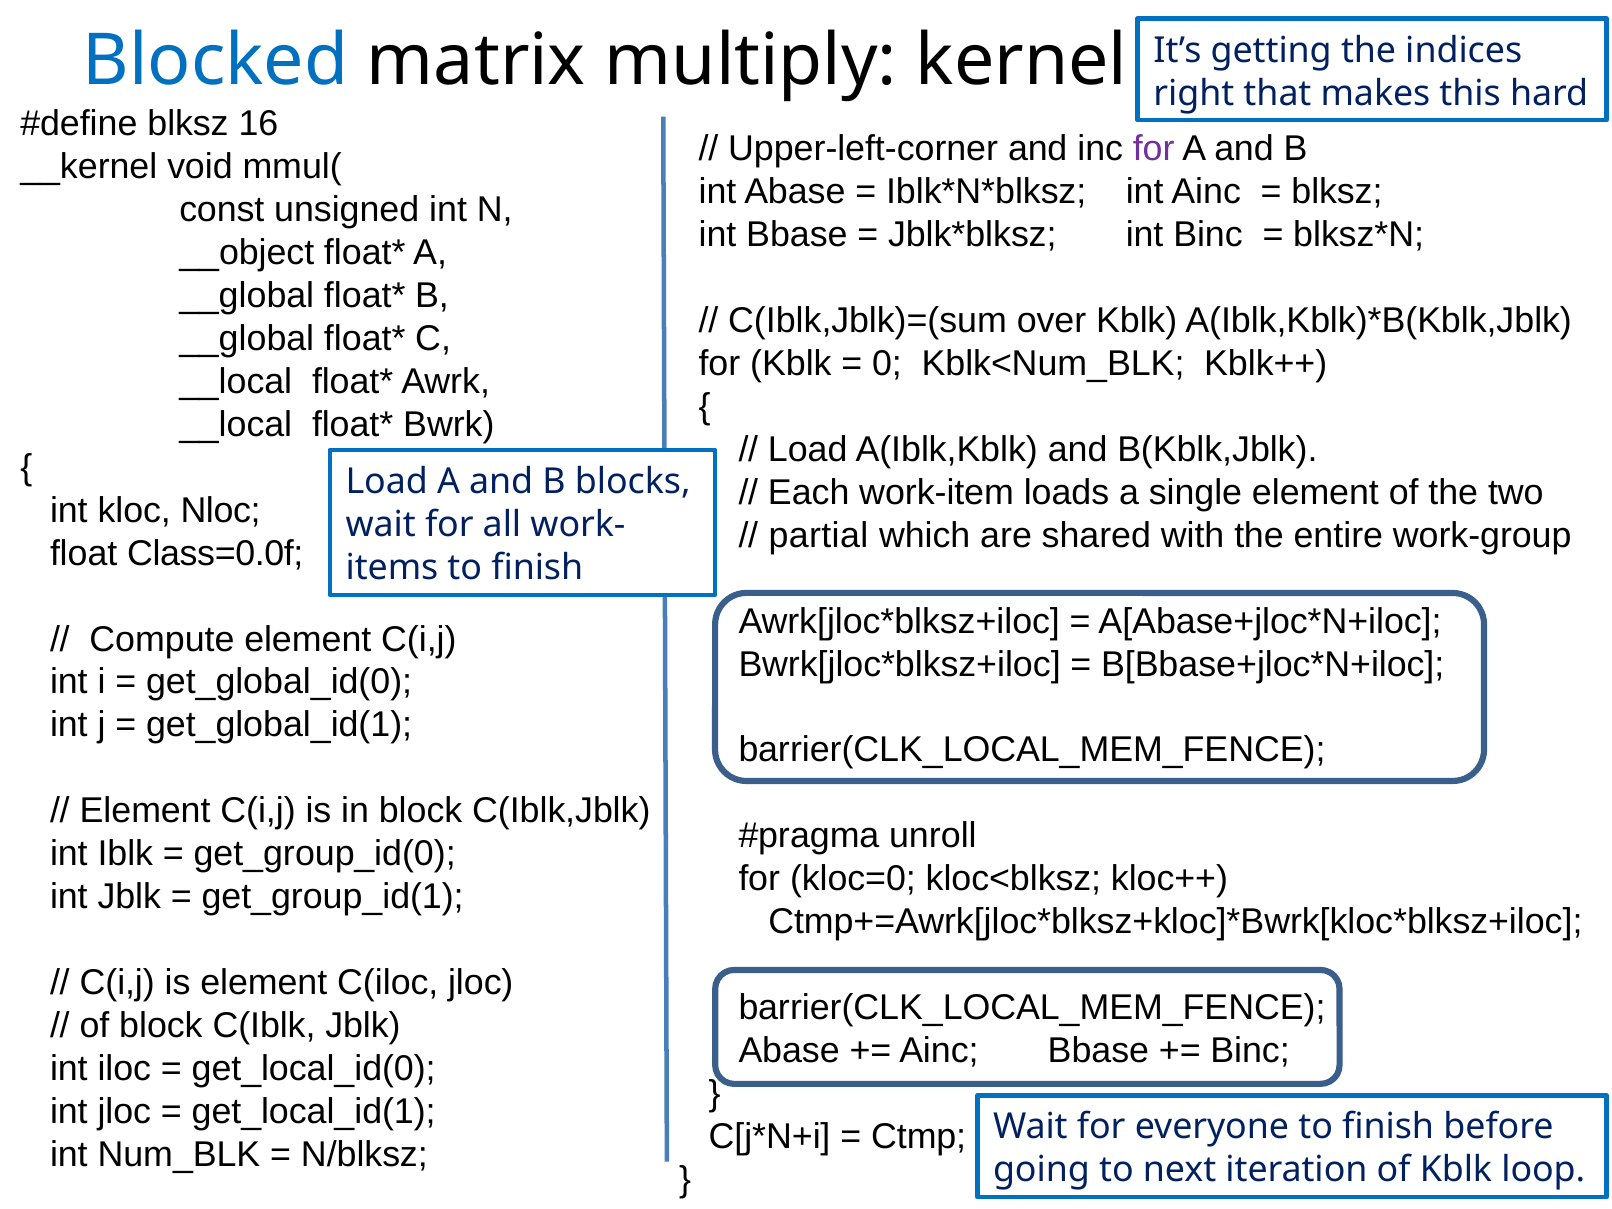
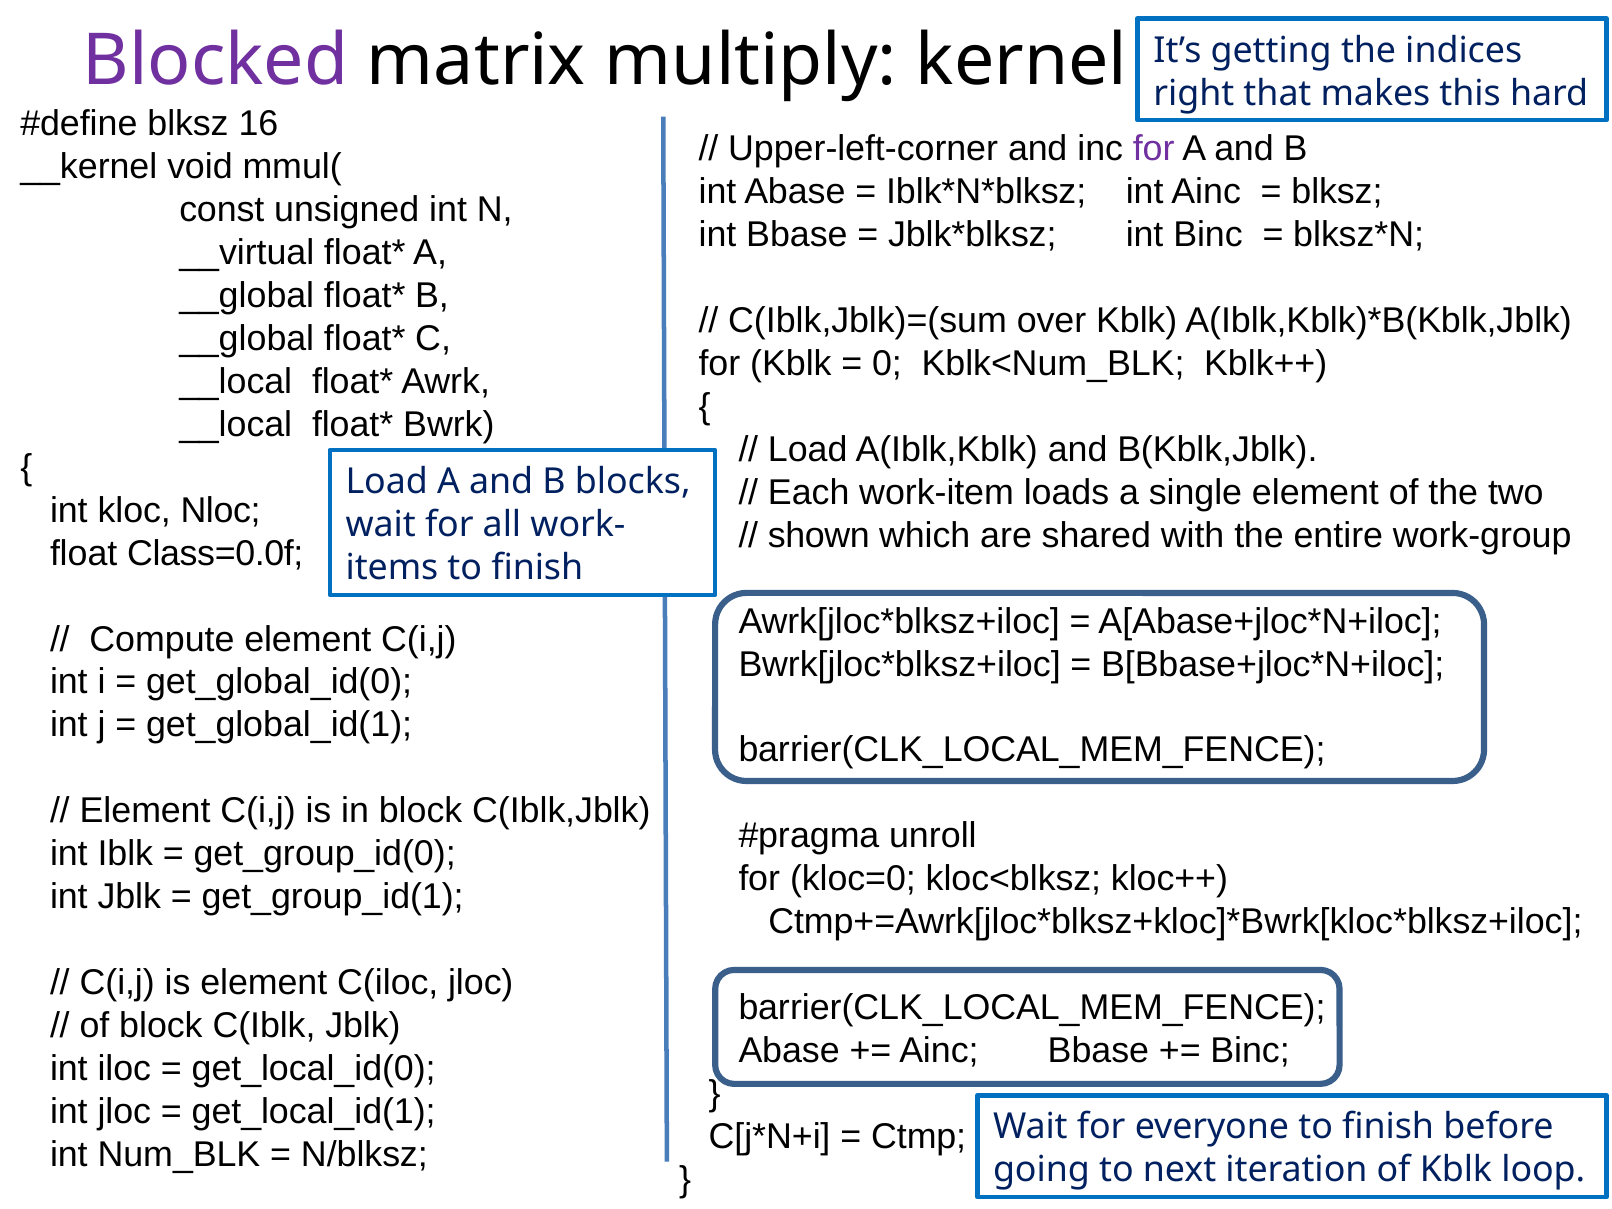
Blocked colour: blue -> purple
__object: __object -> __virtual
partial: partial -> shown
